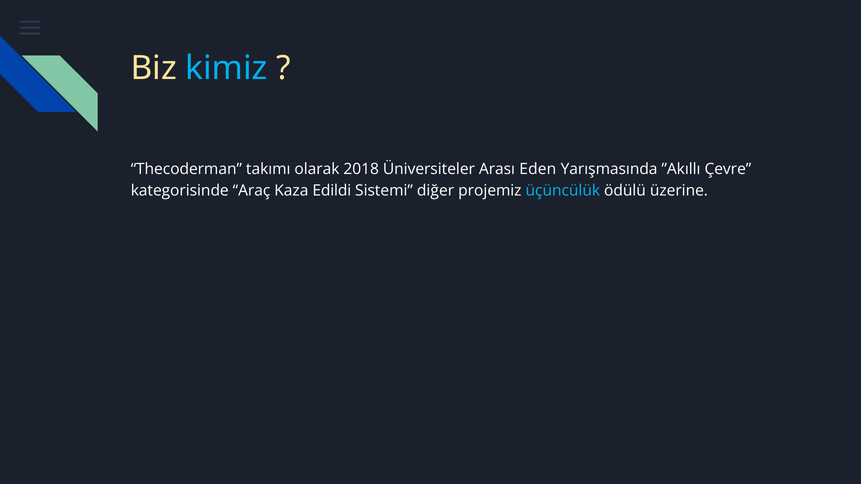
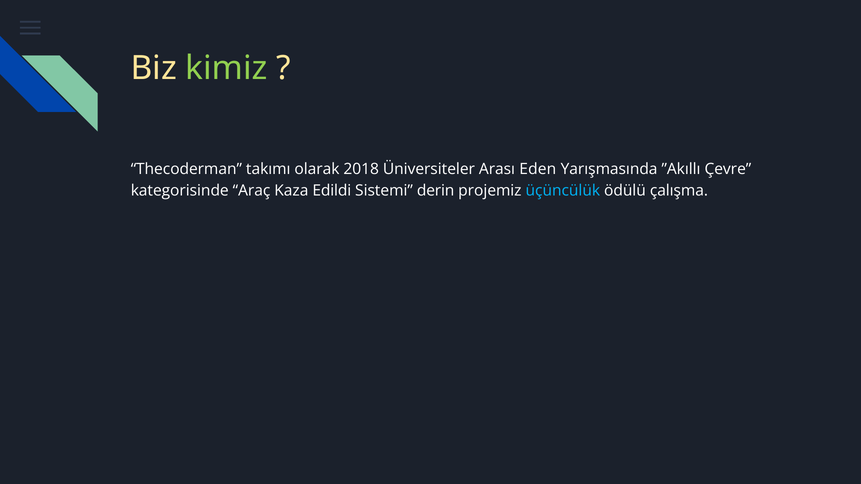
kimiz colour: light blue -> light green
diğer: diğer -> derin
üzerine: üzerine -> çalışma
